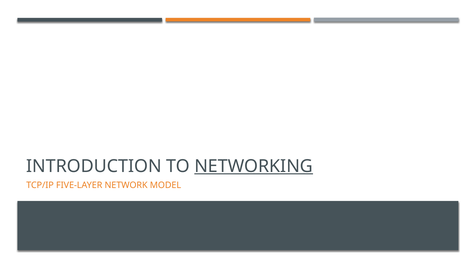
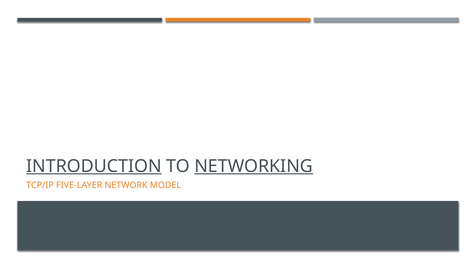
INTRODUCTION underline: none -> present
